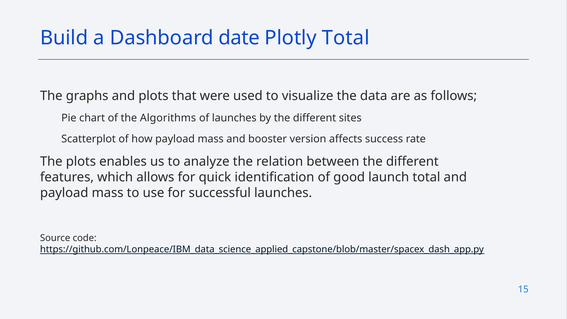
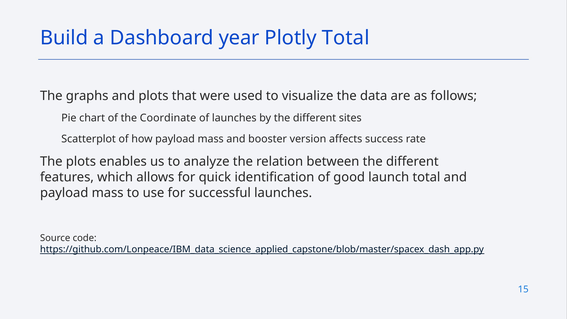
date: date -> year
Algorithms: Algorithms -> Coordinate
